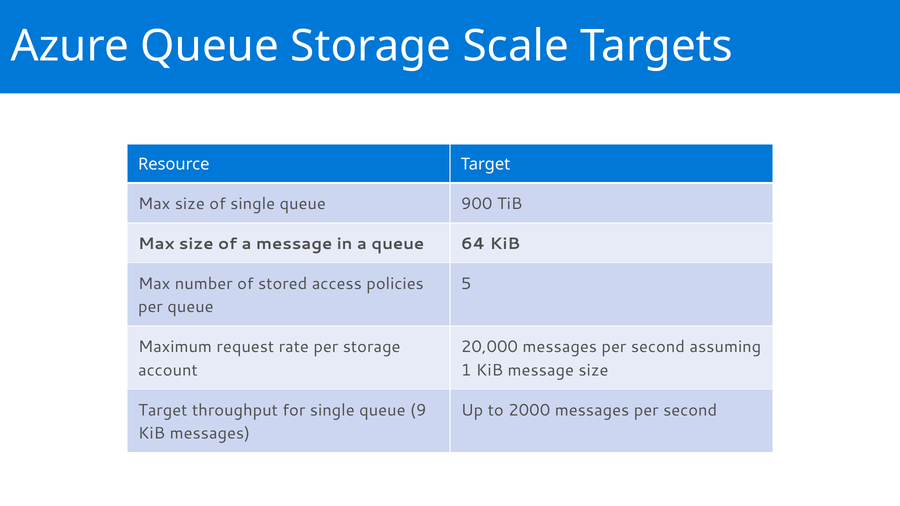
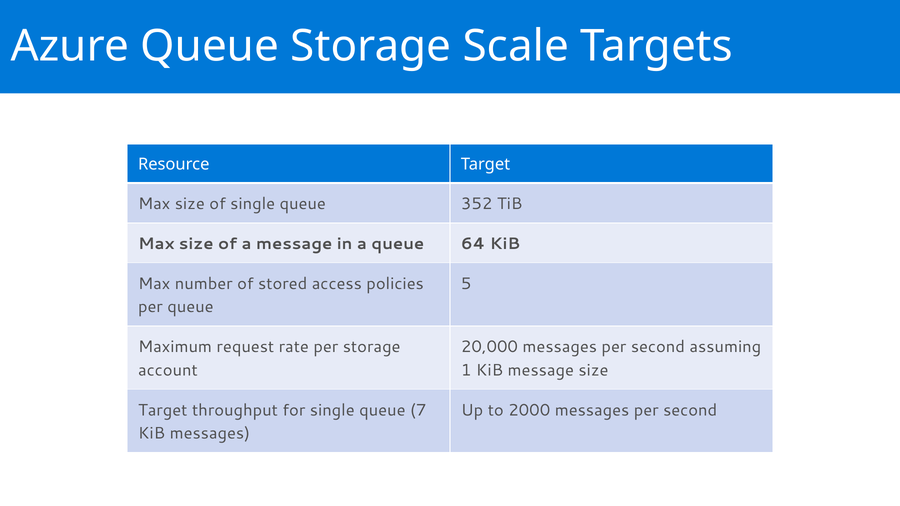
900: 900 -> 352
9: 9 -> 7
